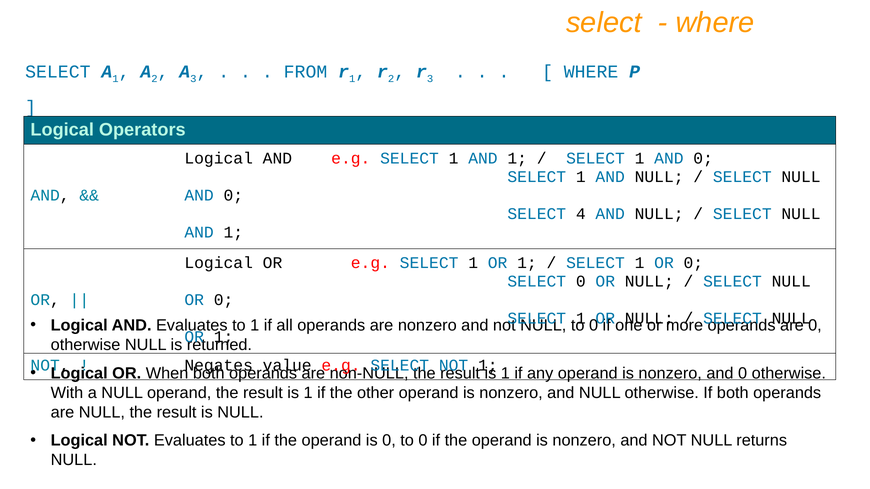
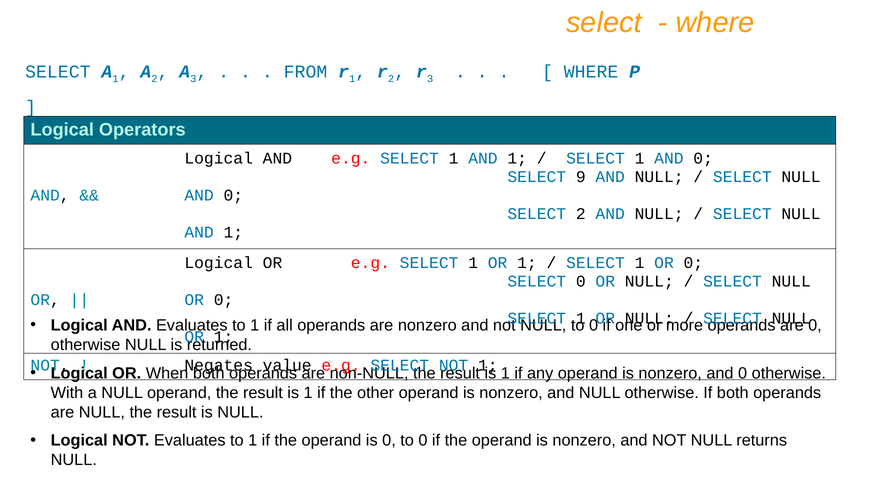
1 at (581, 177): 1 -> 9
SELECT 4: 4 -> 2
